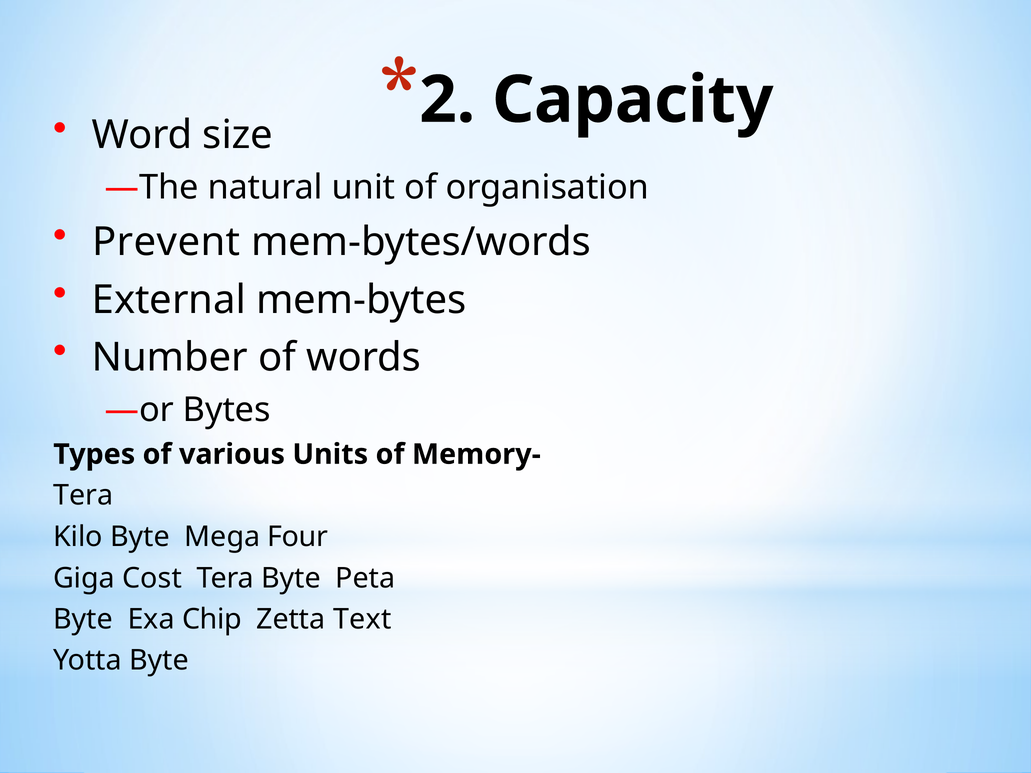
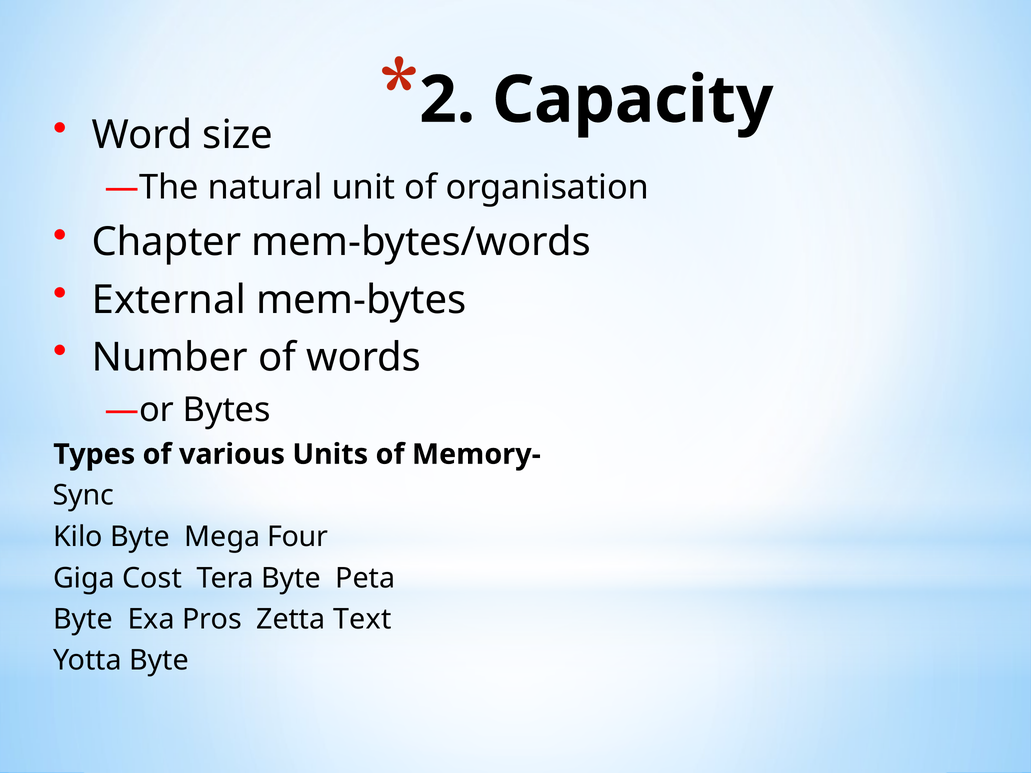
Prevent: Prevent -> Chapter
Tera at (83, 496): Tera -> Sync
Chip: Chip -> Pros
